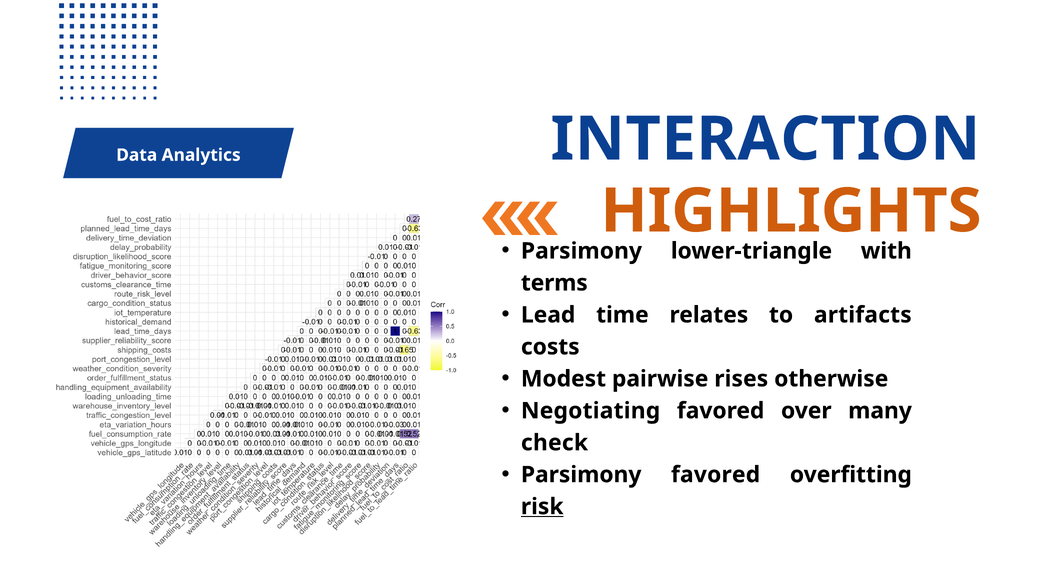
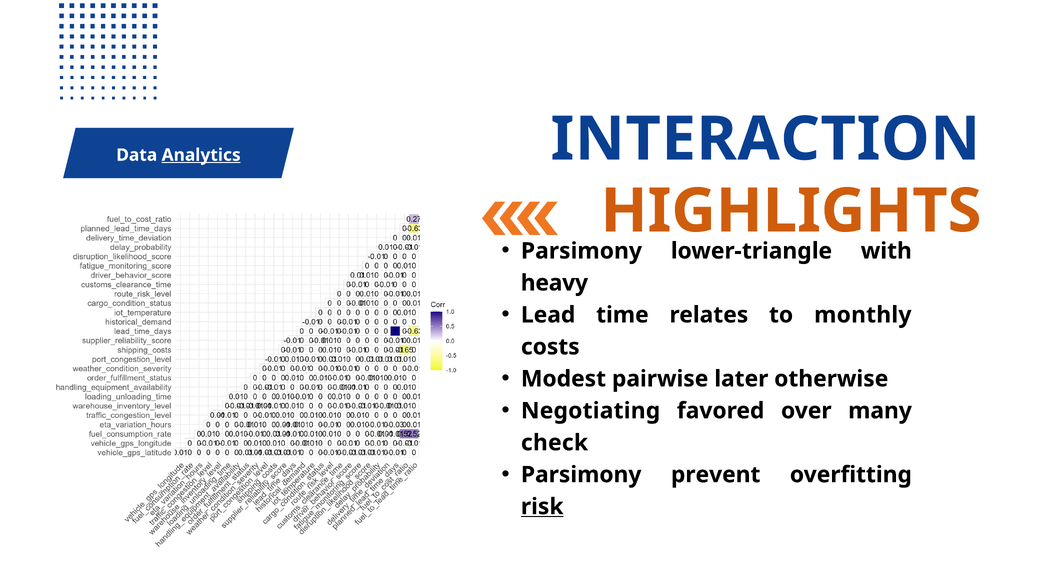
Analytics underline: none -> present
terms: terms -> heavy
artifacts: artifacts -> monthly
rises: rises -> later
Parsimony favored: favored -> prevent
